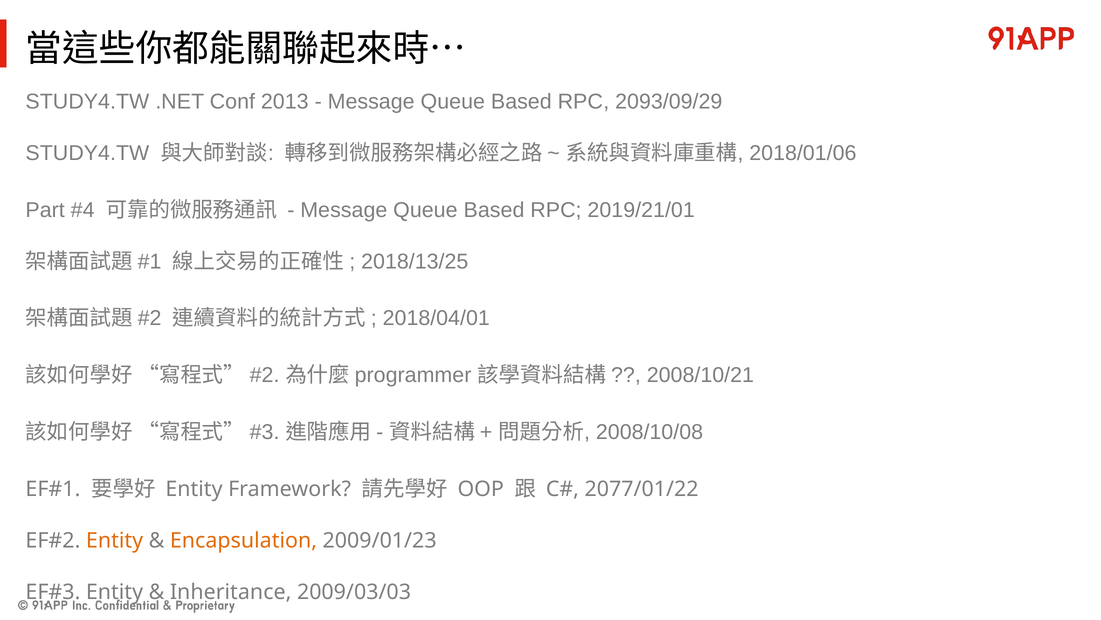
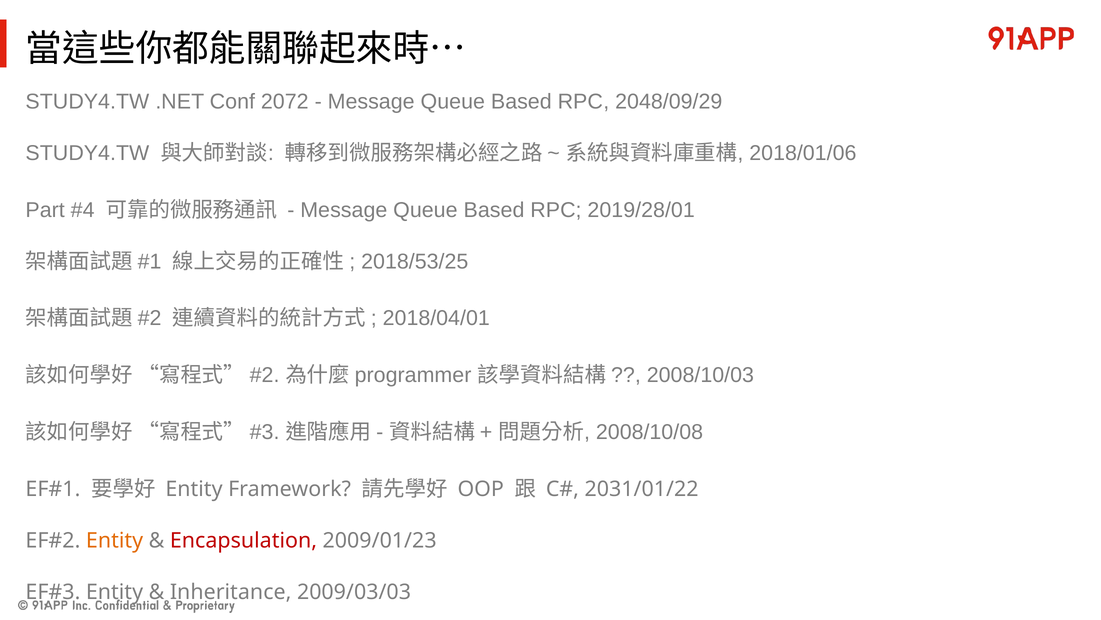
2013: 2013 -> 2072
2093/09/29: 2093/09/29 -> 2048/09/29
2019/21/01: 2019/21/01 -> 2019/28/01
2018/13/25: 2018/13/25 -> 2018/53/25
2008/10/21: 2008/10/21 -> 2008/10/03
2077/01/22: 2077/01/22 -> 2031/01/22
Encapsulation colour: orange -> red
